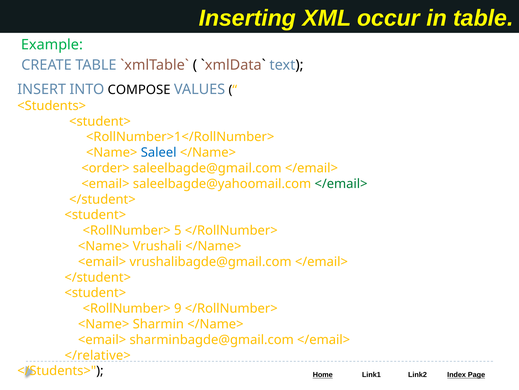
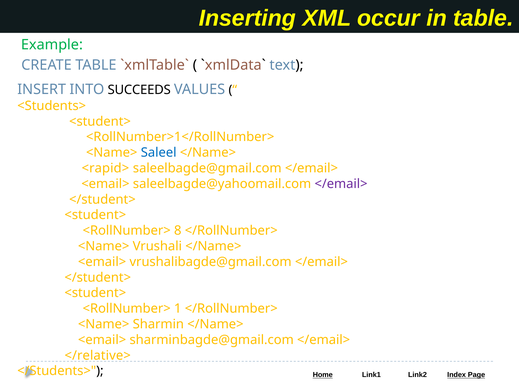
COMPOSE: COMPOSE -> SUCCEEDS
<order>: <order> -> <rapid>
</email> at (341, 183) colour: green -> purple
5: 5 -> 8
9: 9 -> 1
